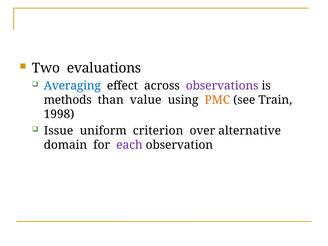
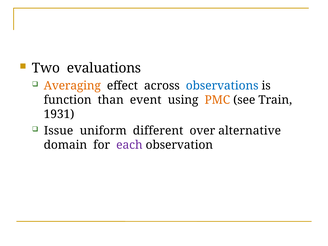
Averaging colour: blue -> orange
observations colour: purple -> blue
methods: methods -> function
value: value -> event
1998: 1998 -> 1931
criterion: criterion -> different
